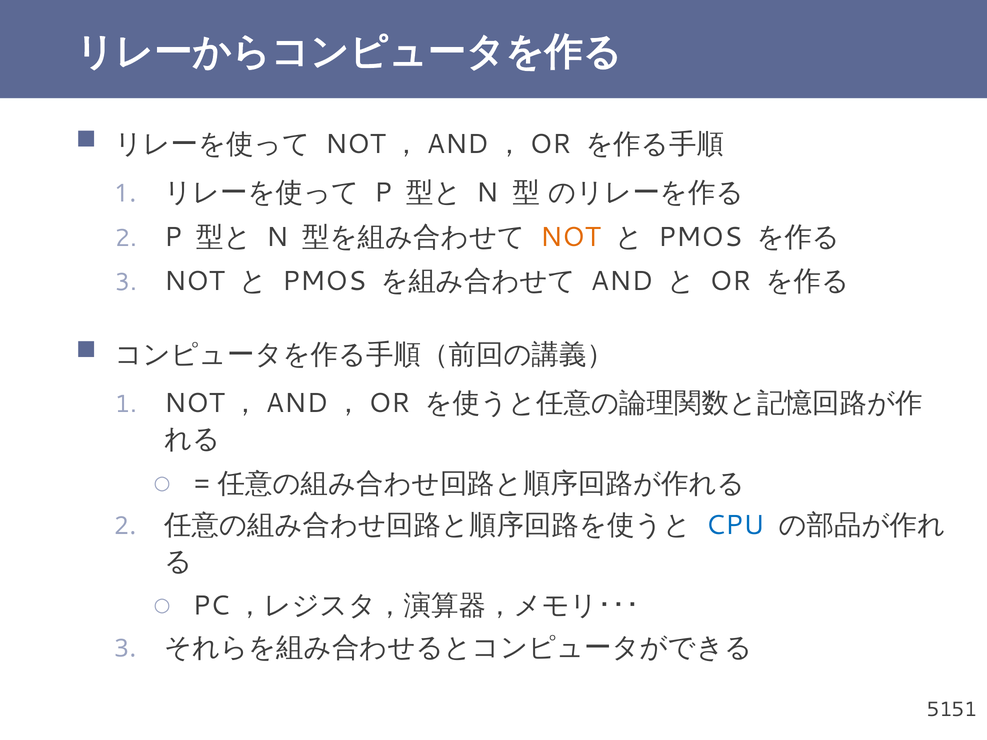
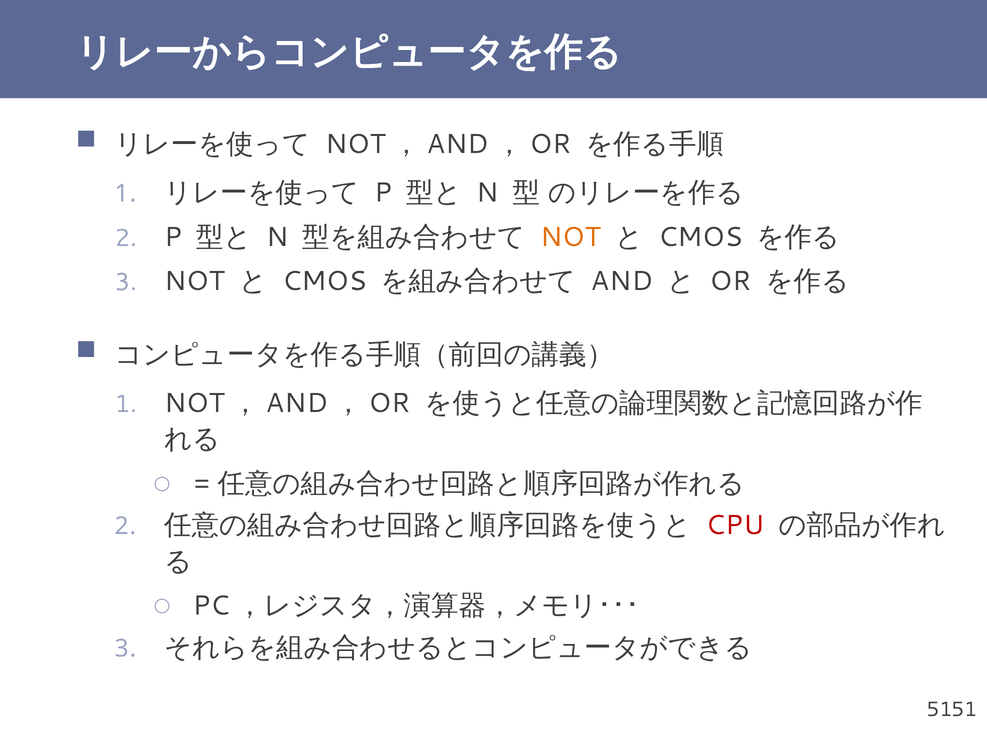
PMOS at (700, 237): PMOS -> CMOS
PMOS at (324, 281): PMOS -> CMOS
CPU colour: blue -> red
